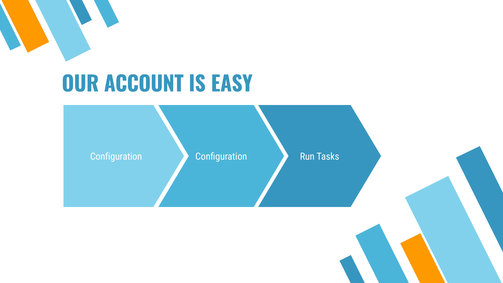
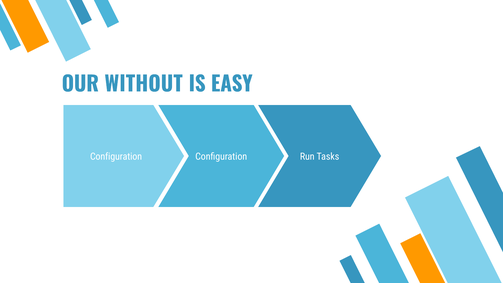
ACCOUNT: ACCOUNT -> WITHOUT
